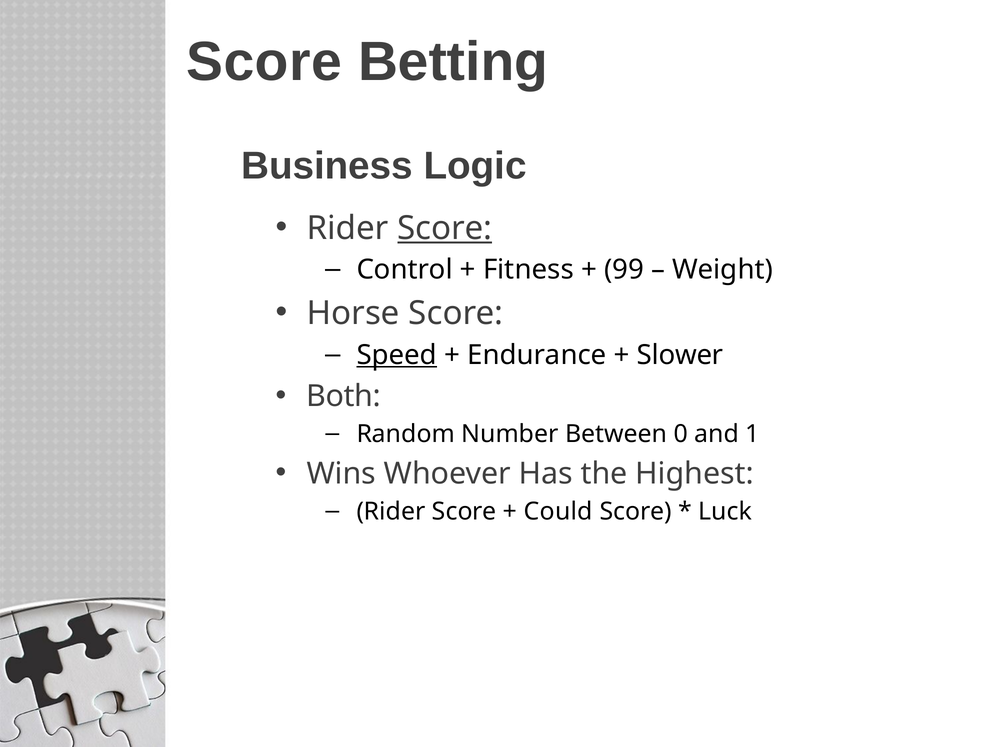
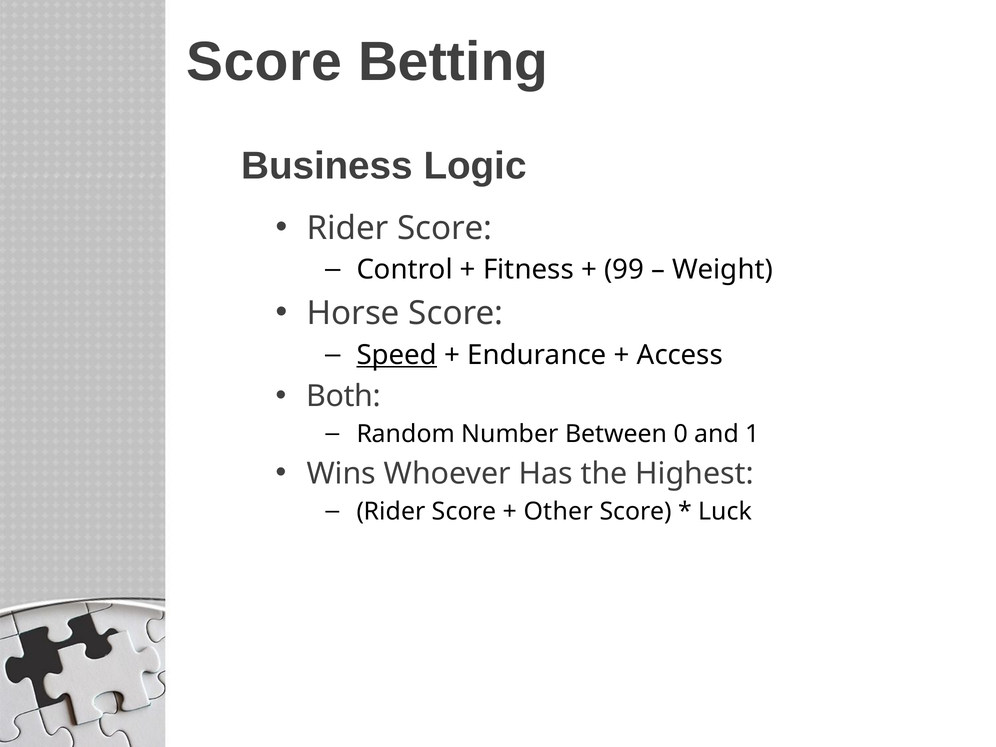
Score at (445, 228) underline: present -> none
Slower: Slower -> Access
Could: Could -> Other
